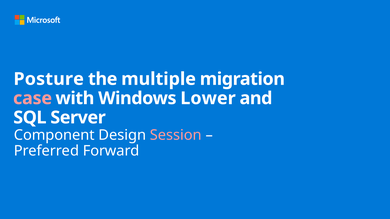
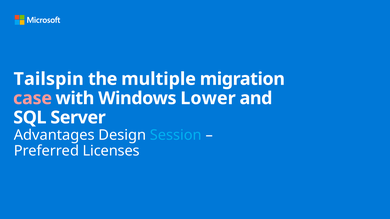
Posture: Posture -> Tailspin
Component: Component -> Advantages
Session colour: pink -> light blue
Forward: Forward -> Licenses
